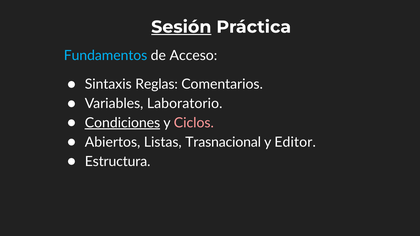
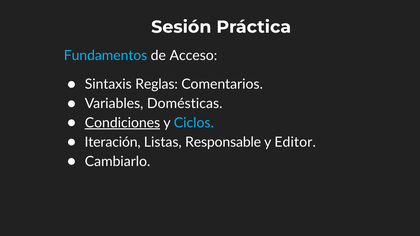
Sesión underline: present -> none
Laboratorio: Laboratorio -> Domésticas
Ciclos colour: pink -> light blue
Abiertos: Abiertos -> Iteración
Trasnacional: Trasnacional -> Responsable
Estructura: Estructura -> Cambiarlo
